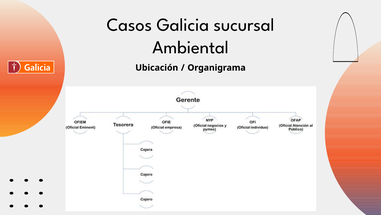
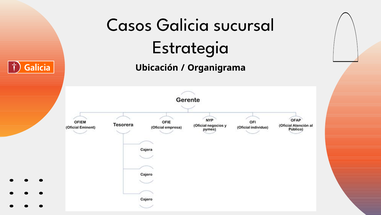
Ambiental: Ambiental -> Estrategia
